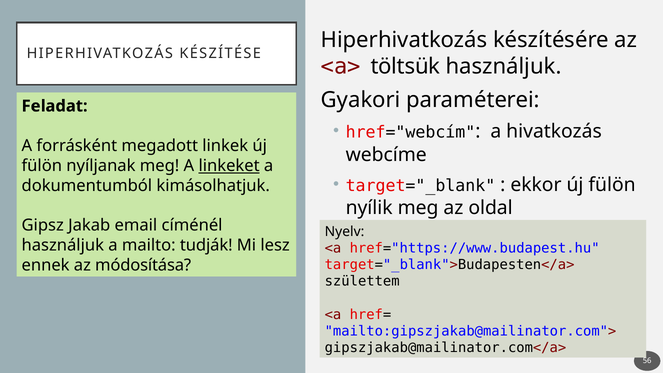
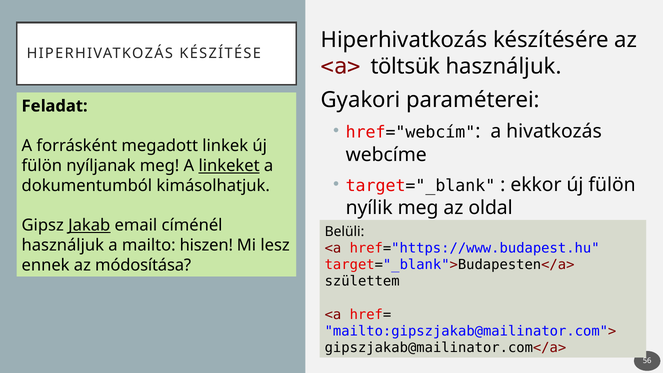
Jakab underline: none -> present
Nyelv: Nyelv -> Belüli
tudják: tudják -> hiszen
